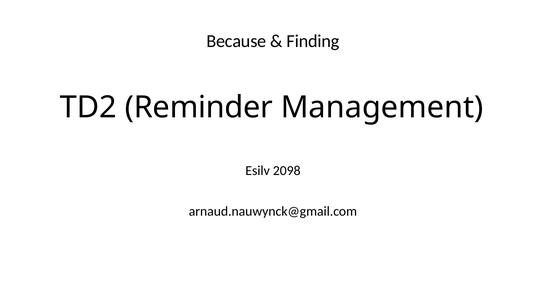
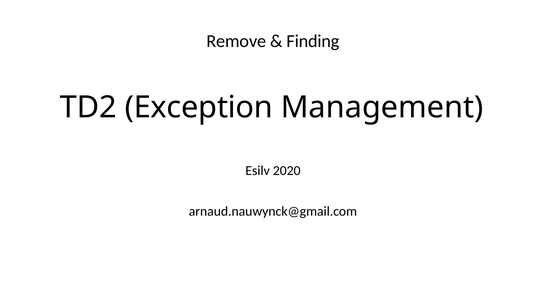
Because: Because -> Remove
Reminder: Reminder -> Exception
2098: 2098 -> 2020
